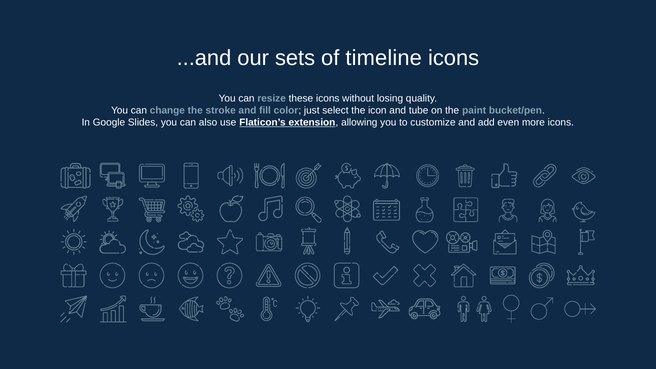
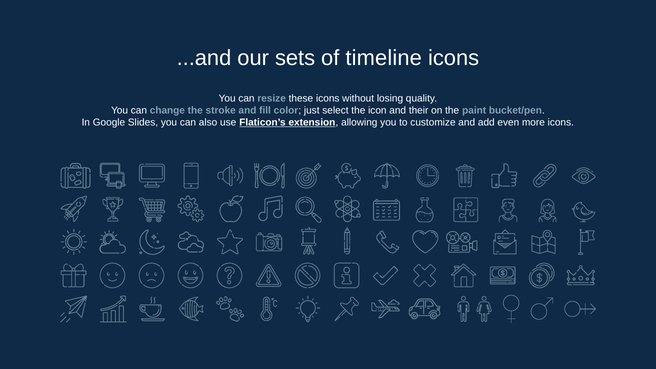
tube: tube -> their
